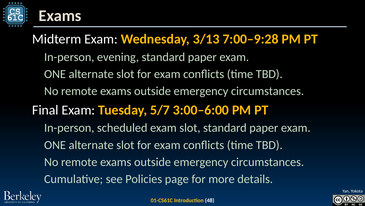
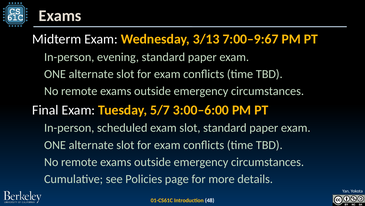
7:00–9:28: 7:00–9:28 -> 7:00–9:67
